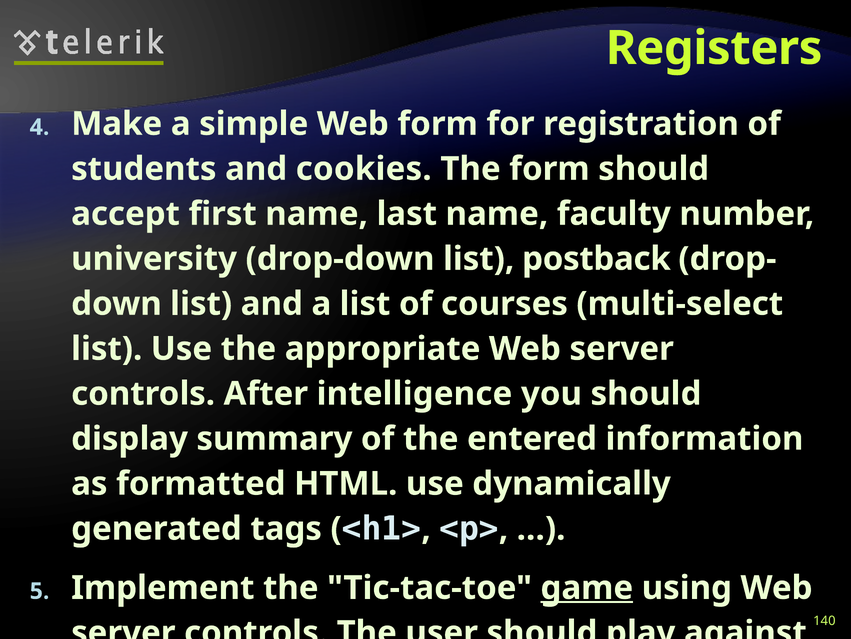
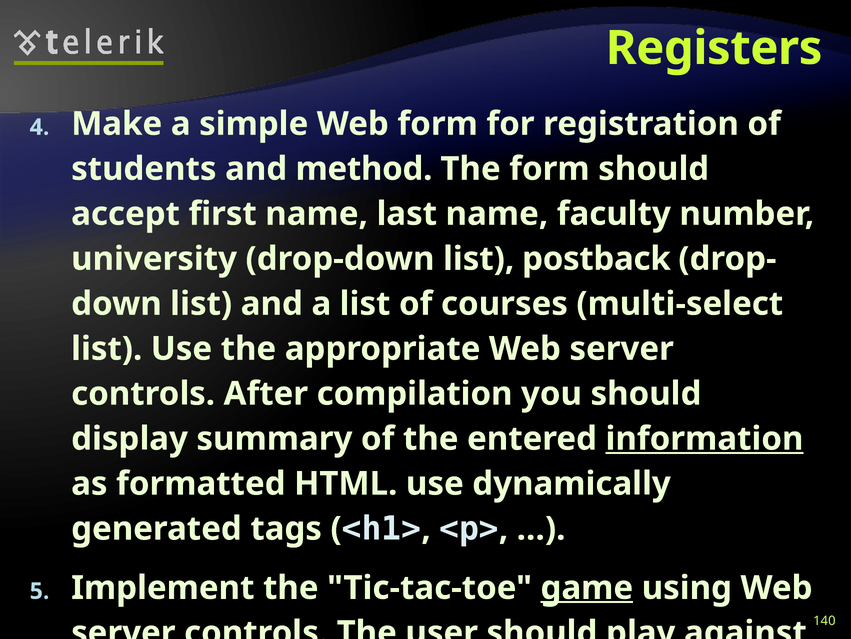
cookies: cookies -> method
After intelligence: intelligence -> compilation
information underline: none -> present
